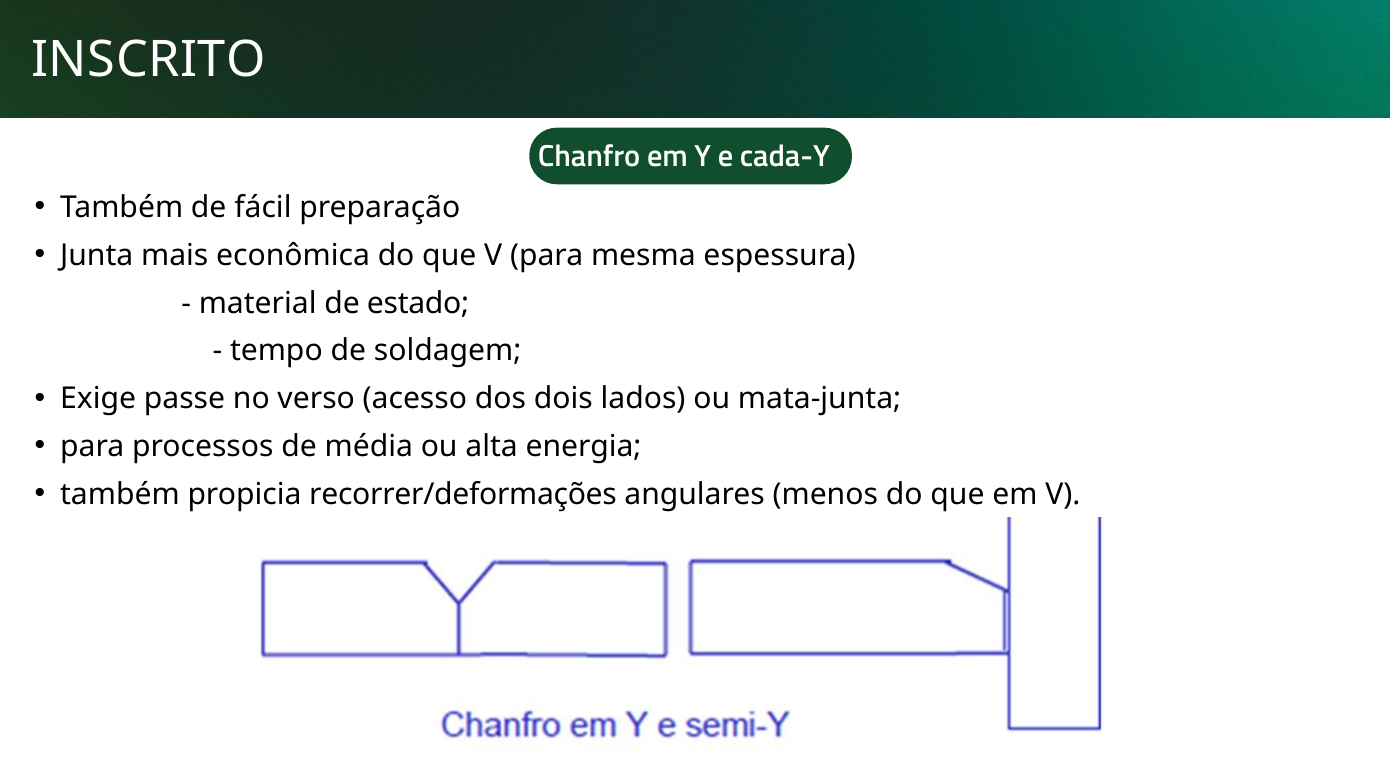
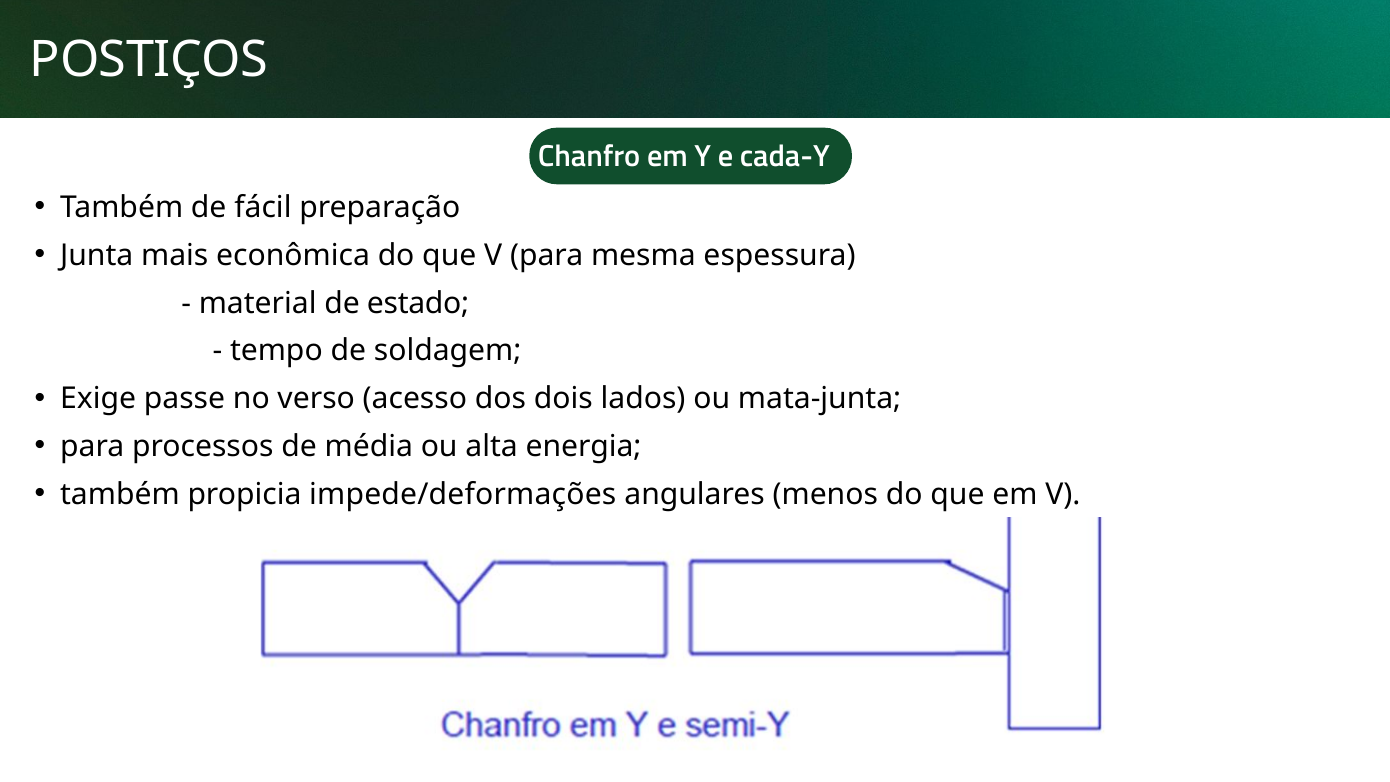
INSCRITO: INSCRITO -> POSTIÇOS
recorrer/deformações: recorrer/deformações -> impede/deformações
